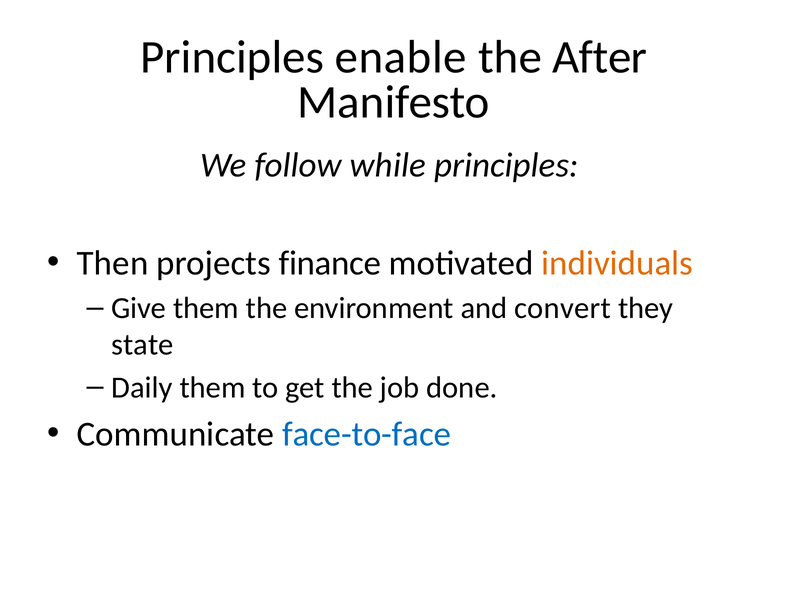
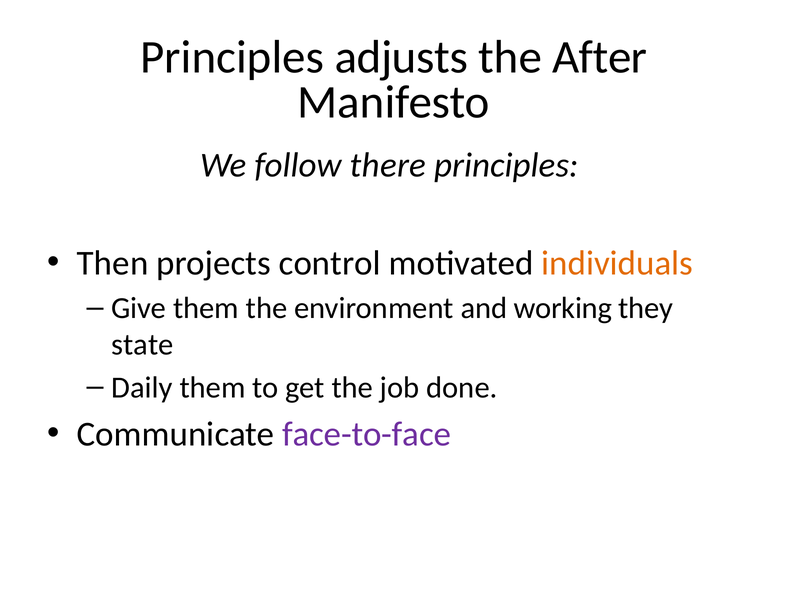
enable: enable -> adjusts
while: while -> there
finance: finance -> control
convert: convert -> working
face-to-face colour: blue -> purple
